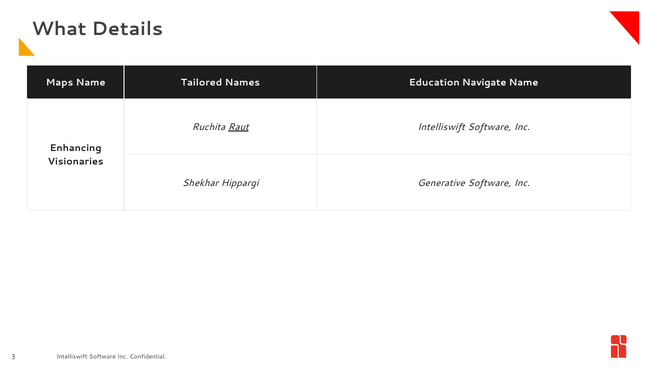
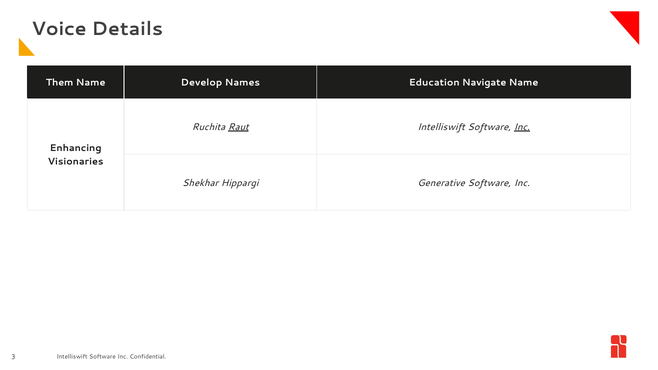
What: What -> Voice
Maps: Maps -> Them
Tailored: Tailored -> Develop
Inc at (522, 127) underline: none -> present
